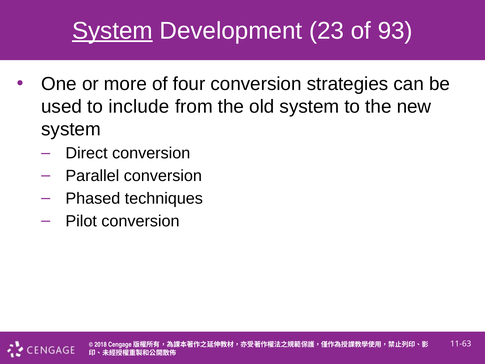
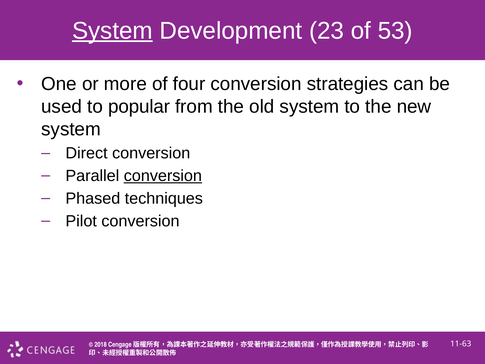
93: 93 -> 53
include: include -> popular
conversion at (163, 176) underline: none -> present
